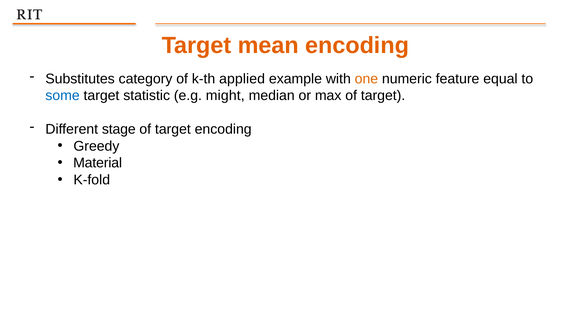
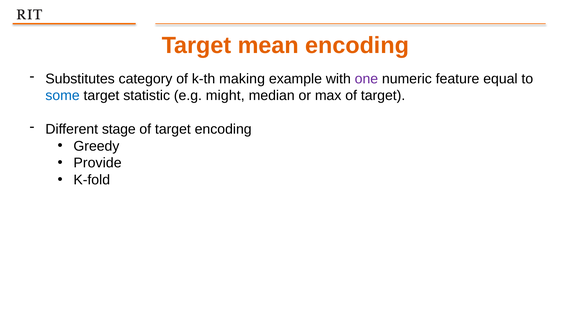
applied: applied -> making
one colour: orange -> purple
Material: Material -> Provide
